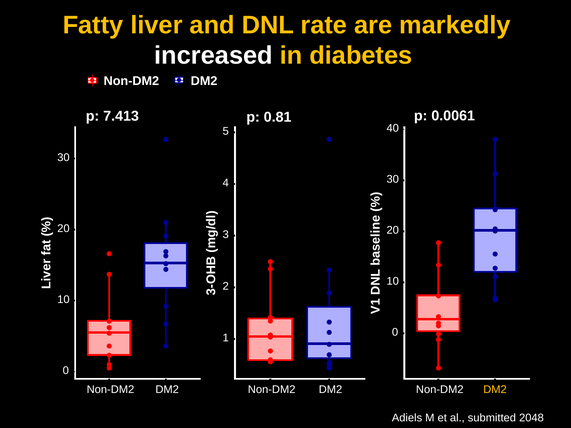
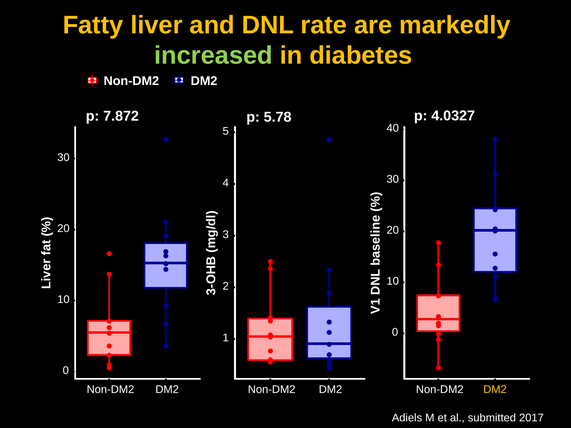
increased colour: white -> light green
7.413: 7.413 -> 7.872
0.81: 0.81 -> 5.78
0.0061: 0.0061 -> 4.0327
2048: 2048 -> 2017
